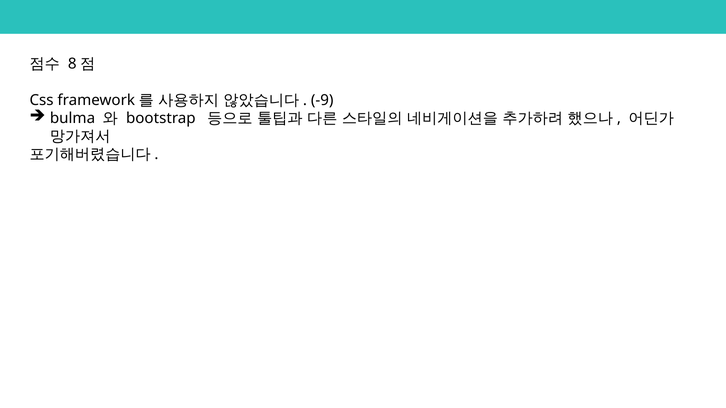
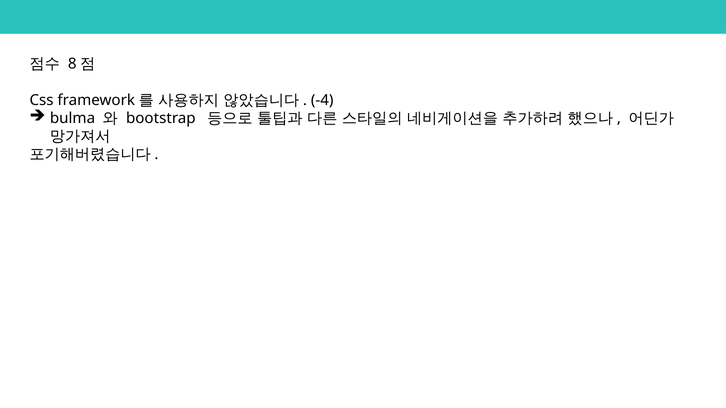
-9: -9 -> -4
